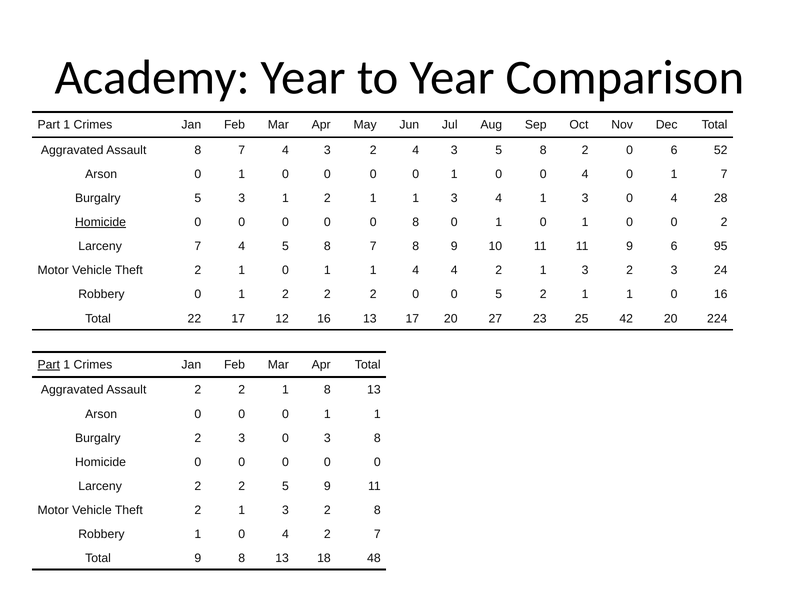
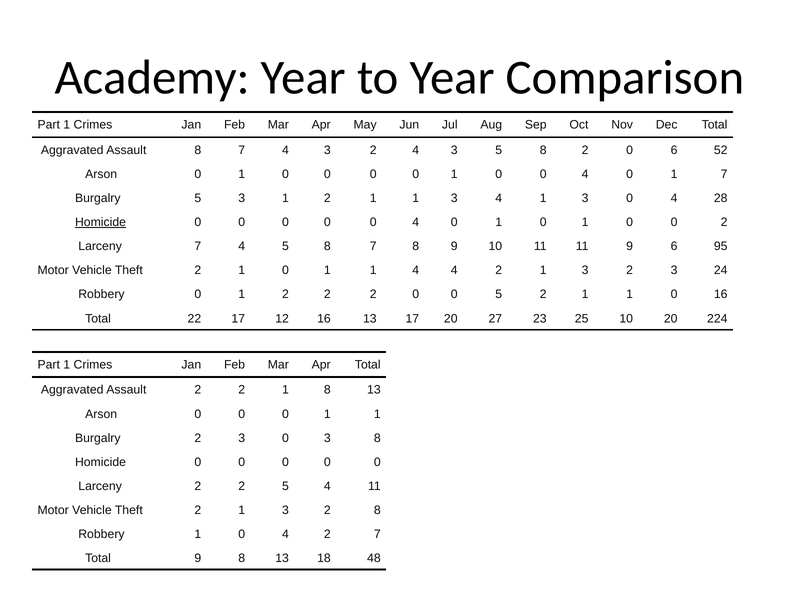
0 0 0 8: 8 -> 4
25 42: 42 -> 10
Part at (49, 365) underline: present -> none
5 9: 9 -> 4
